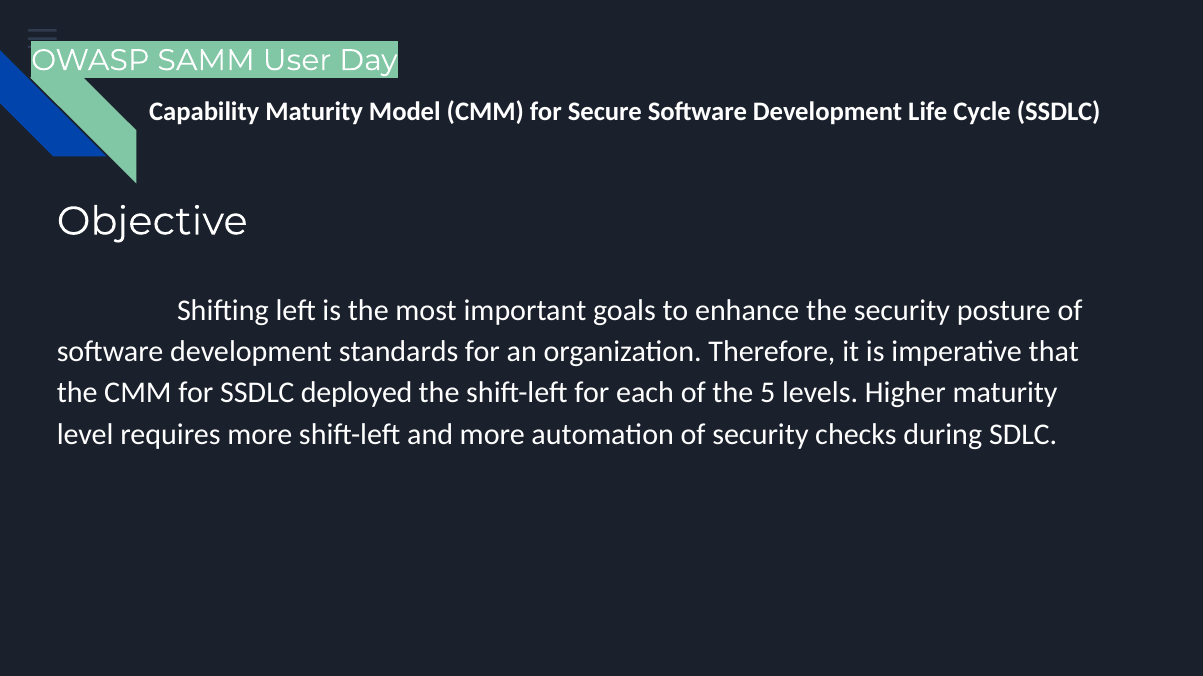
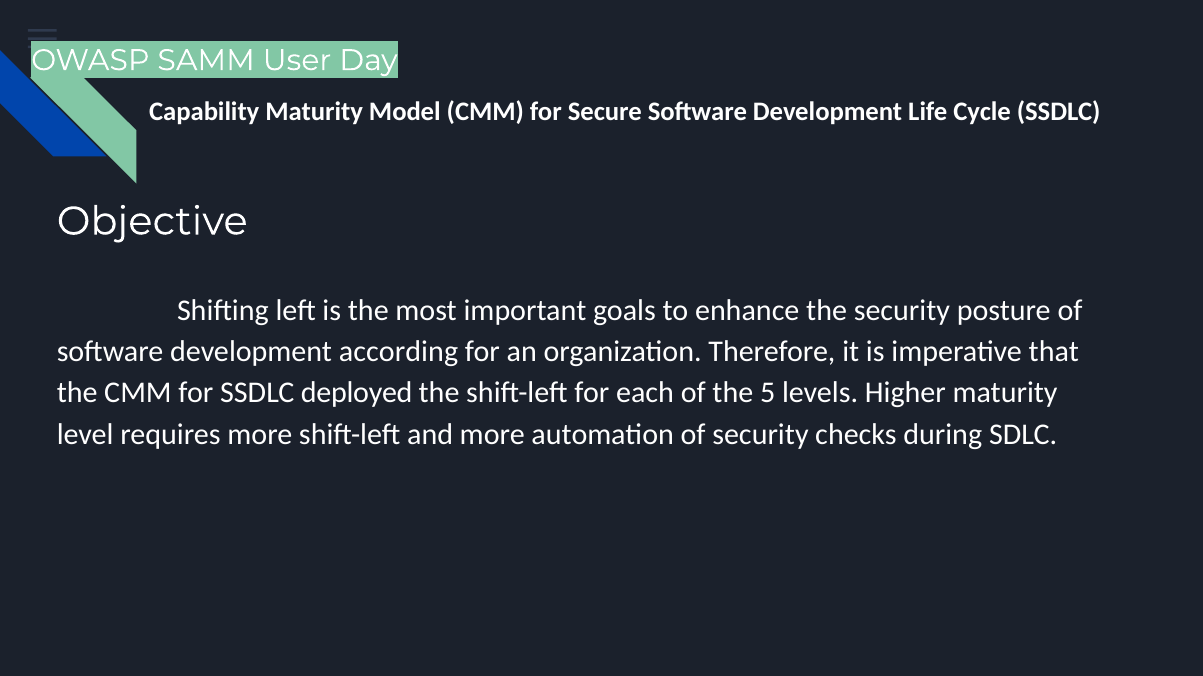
standards: standards -> according
